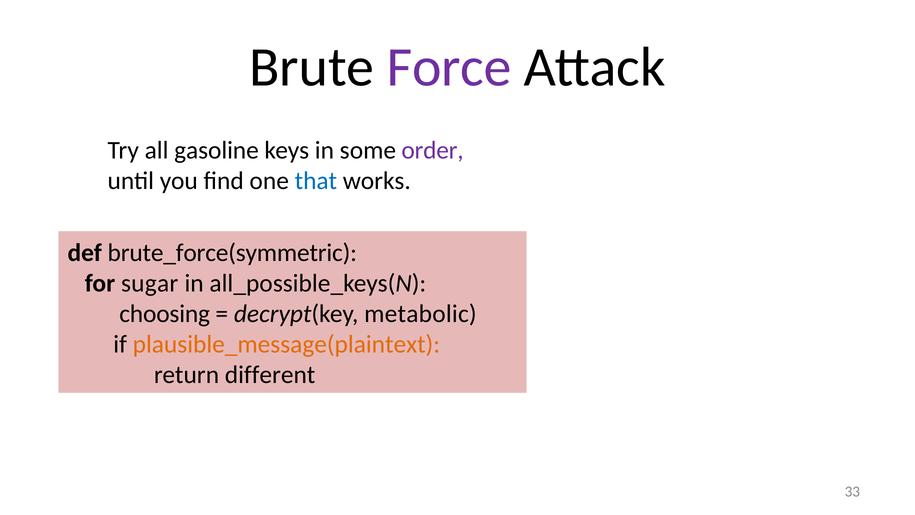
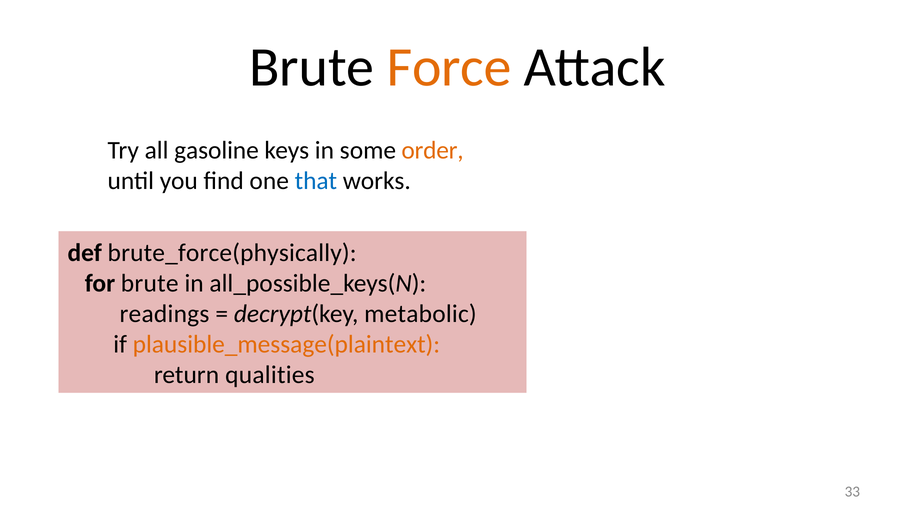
Force colour: purple -> orange
order colour: purple -> orange
brute_force(symmetric: brute_force(symmetric -> brute_force(physically
for sugar: sugar -> brute
choosing: choosing -> readings
different: different -> qualities
